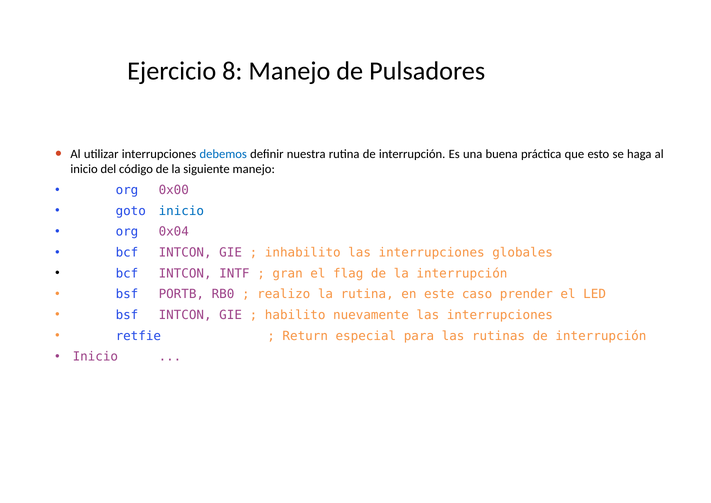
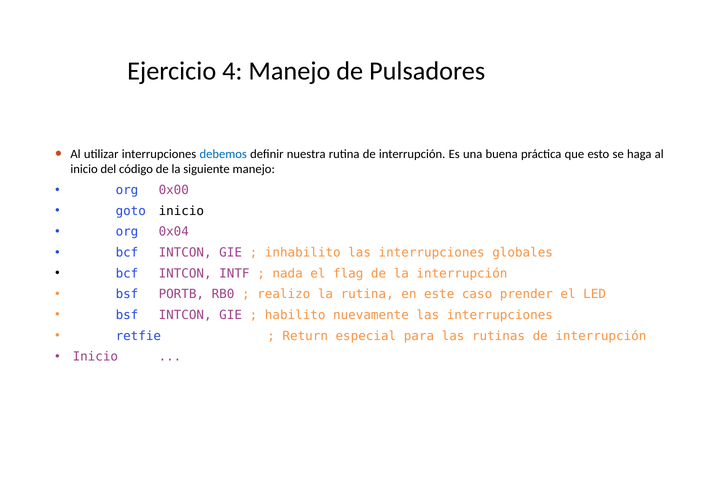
8: 8 -> 4
inicio at (181, 211) colour: blue -> black
gran: gran -> nada
